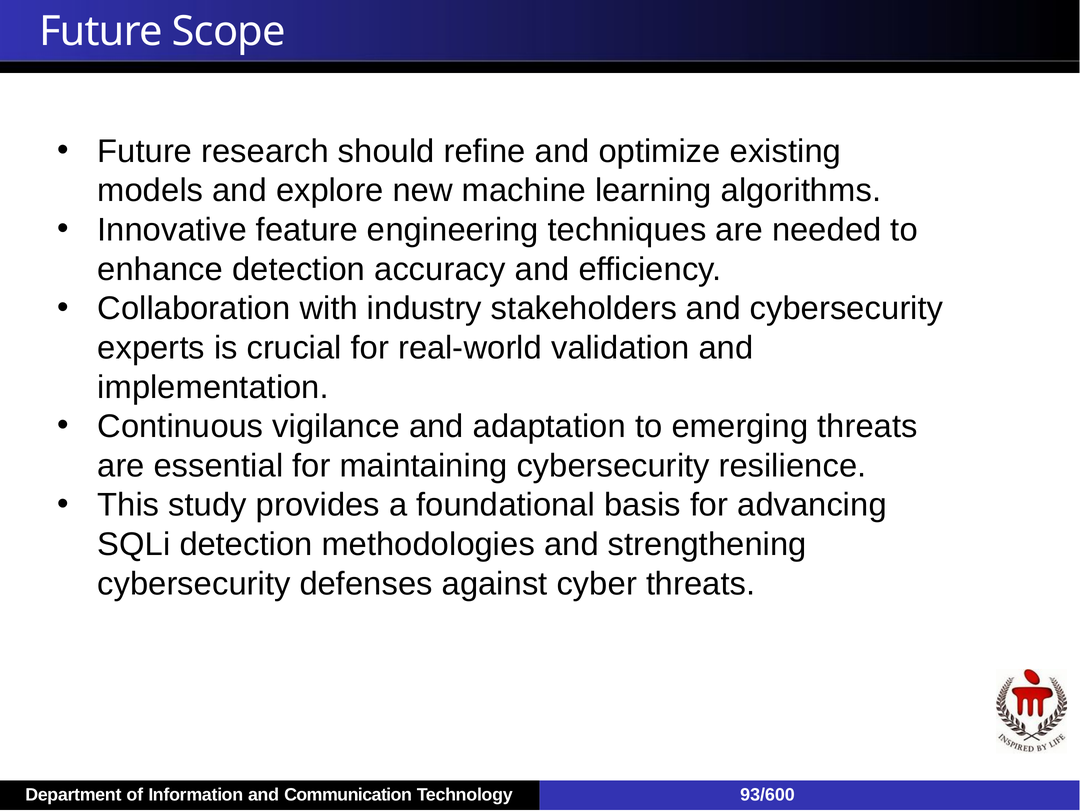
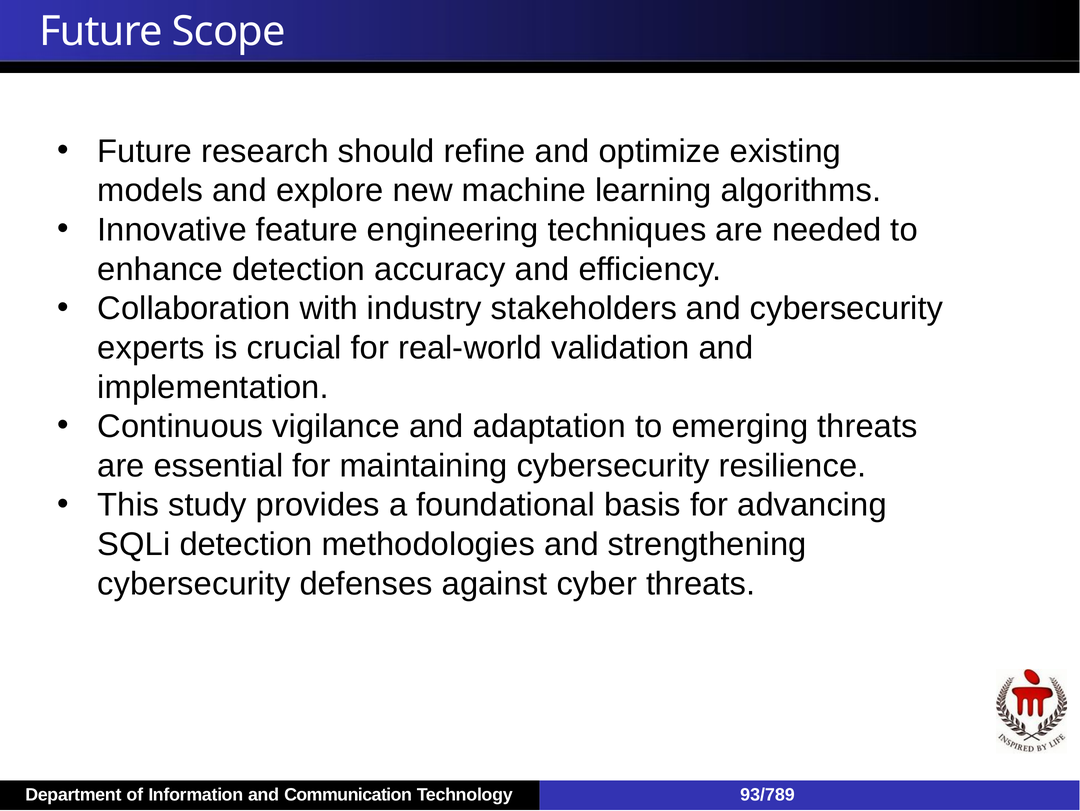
93/600: 93/600 -> 93/789
